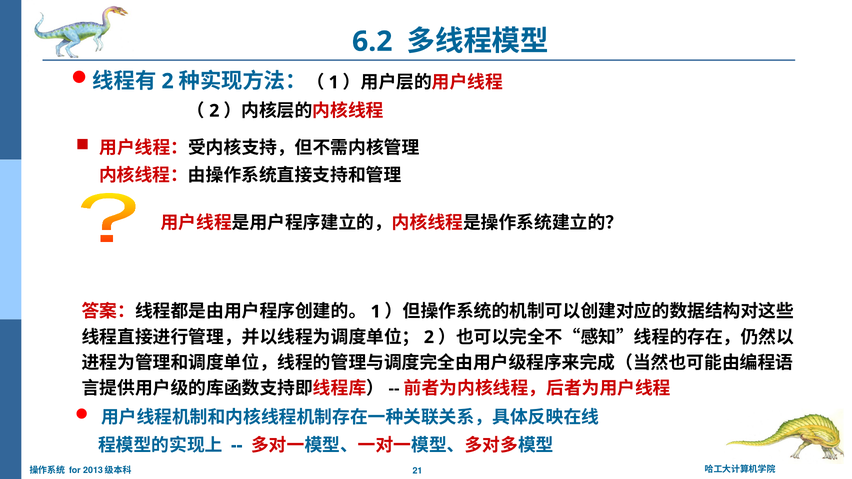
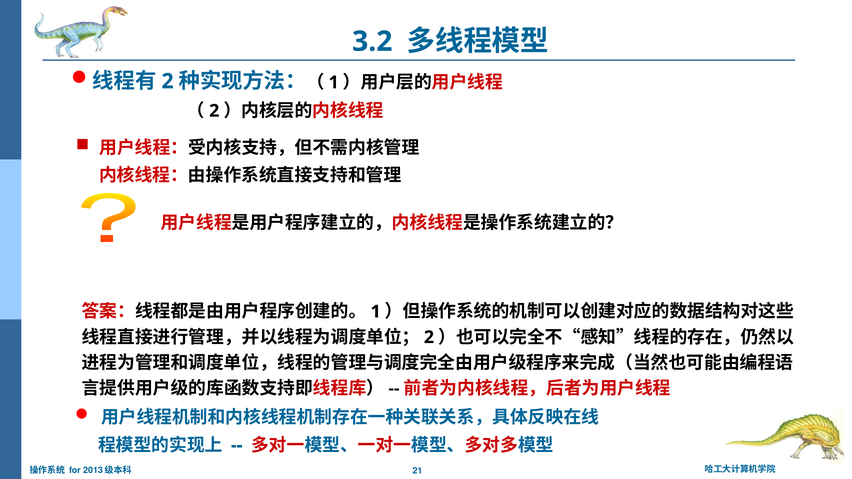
6.2: 6.2 -> 3.2
